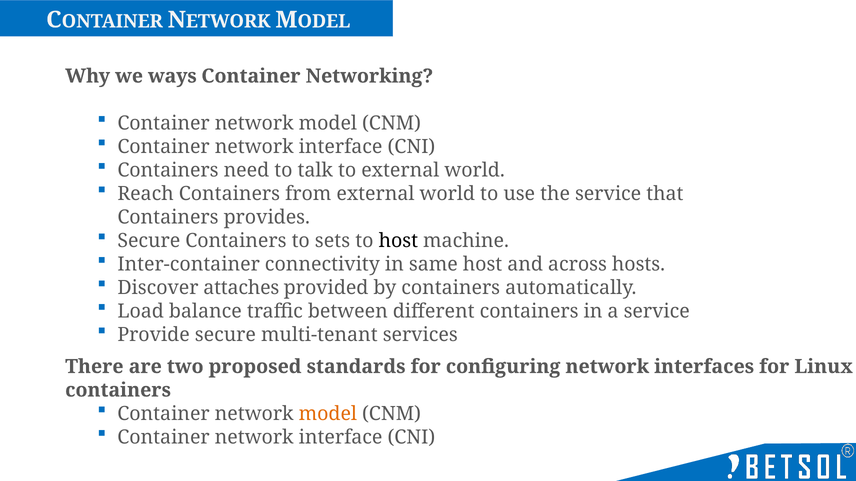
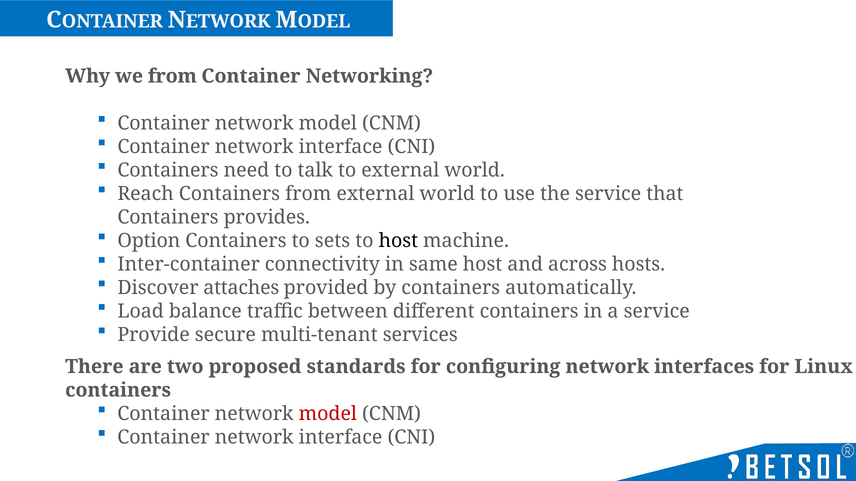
we ways: ways -> from
Secure at (149, 241): Secure -> Option
model at (328, 414) colour: orange -> red
